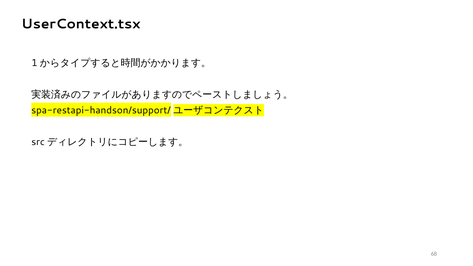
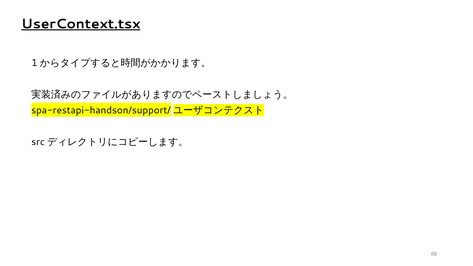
UserContext.tsx underline: none -> present
